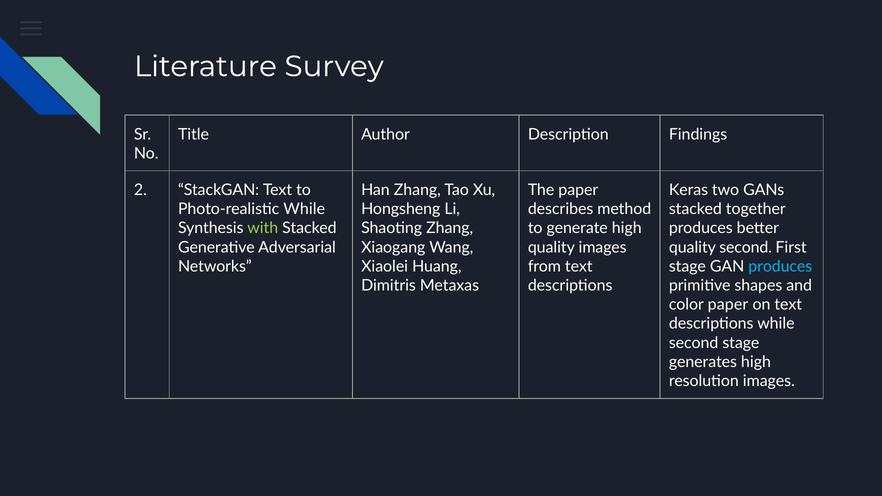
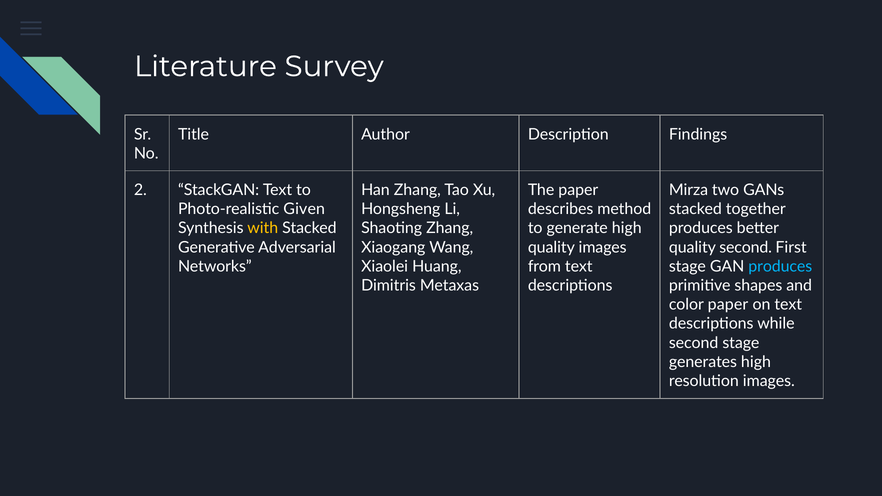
Keras: Keras -> Mirza
Photo-realistic While: While -> Given
with colour: light green -> yellow
